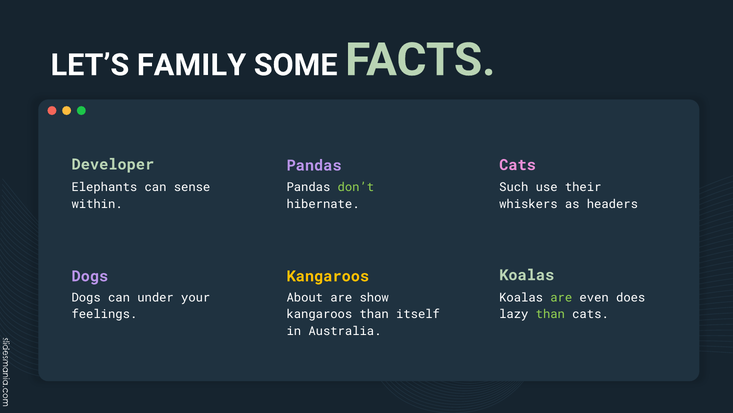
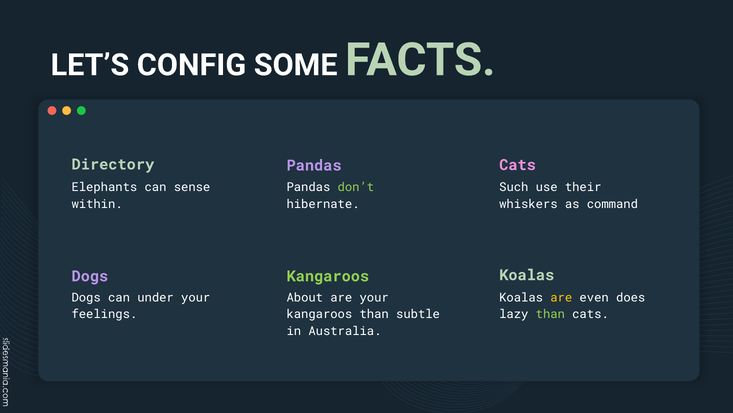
FAMILY: FAMILY -> CONFIG
Developer: Developer -> Directory
headers: headers -> command
Kangaroos at (328, 276) colour: yellow -> light green
are show: show -> your
are at (561, 297) colour: light green -> yellow
itself: itself -> subtle
